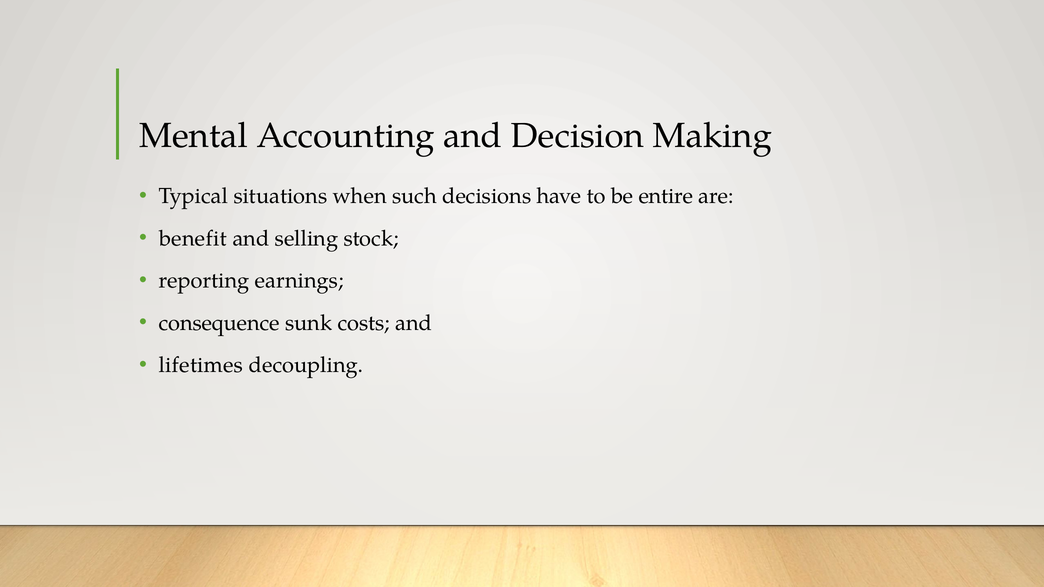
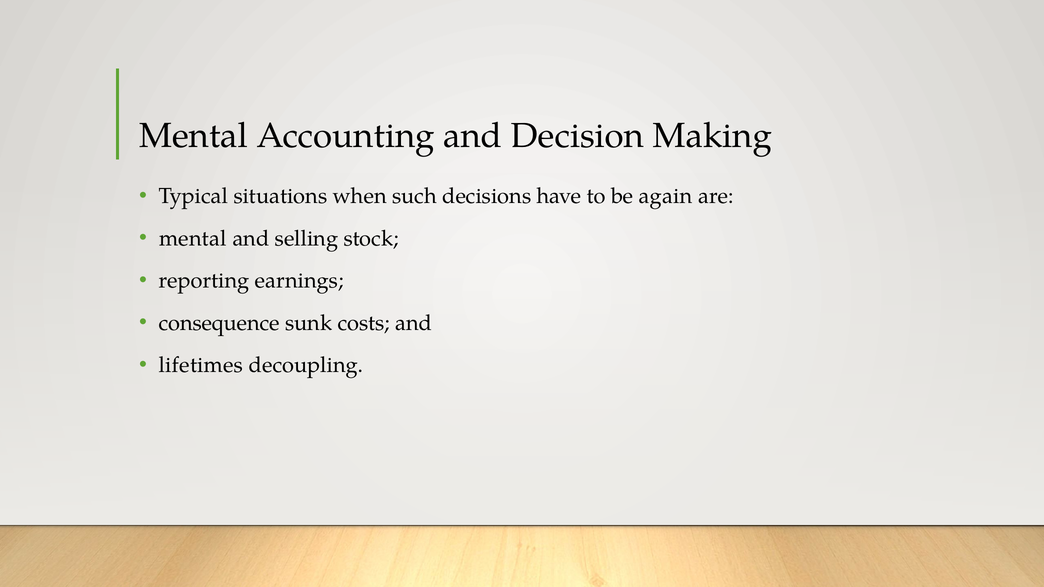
entire: entire -> again
benefit at (193, 239): benefit -> mental
